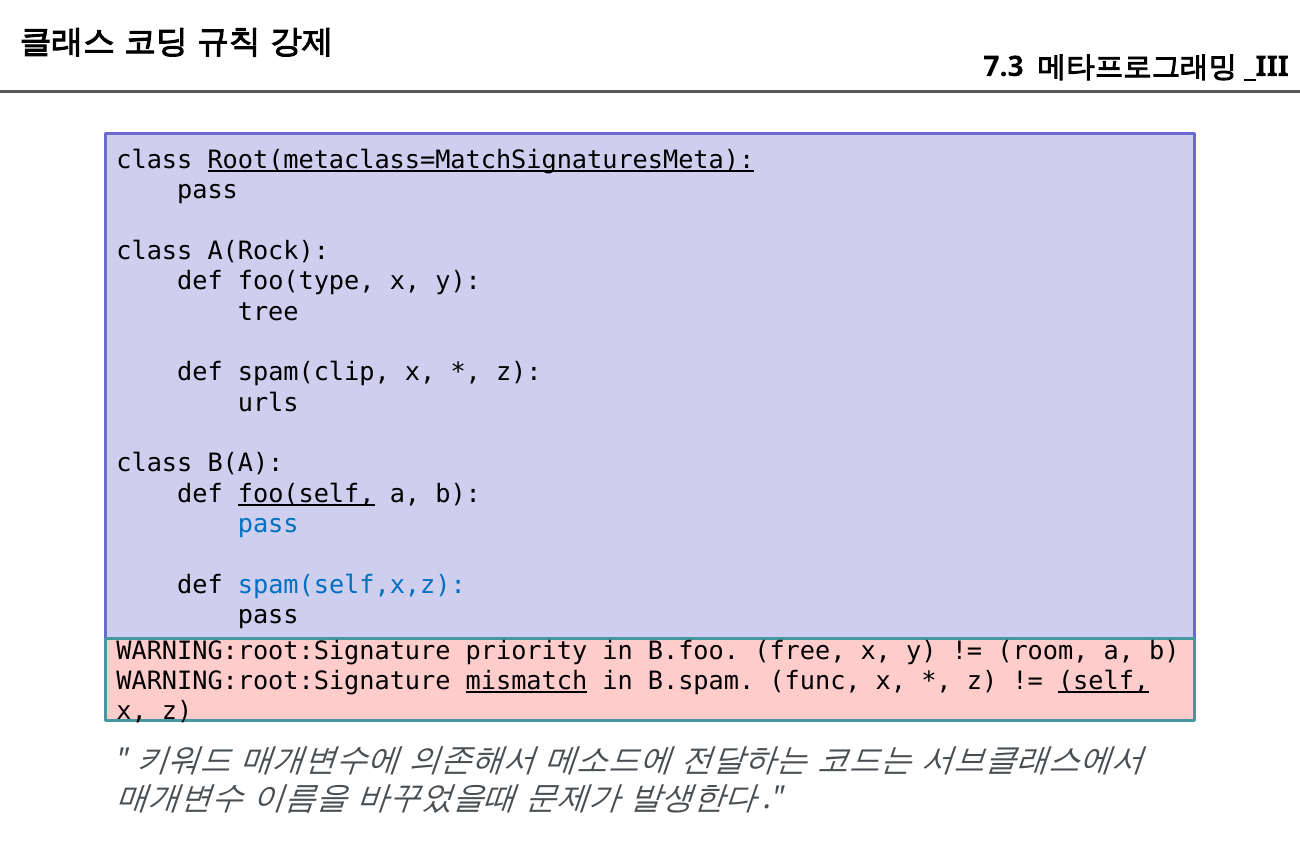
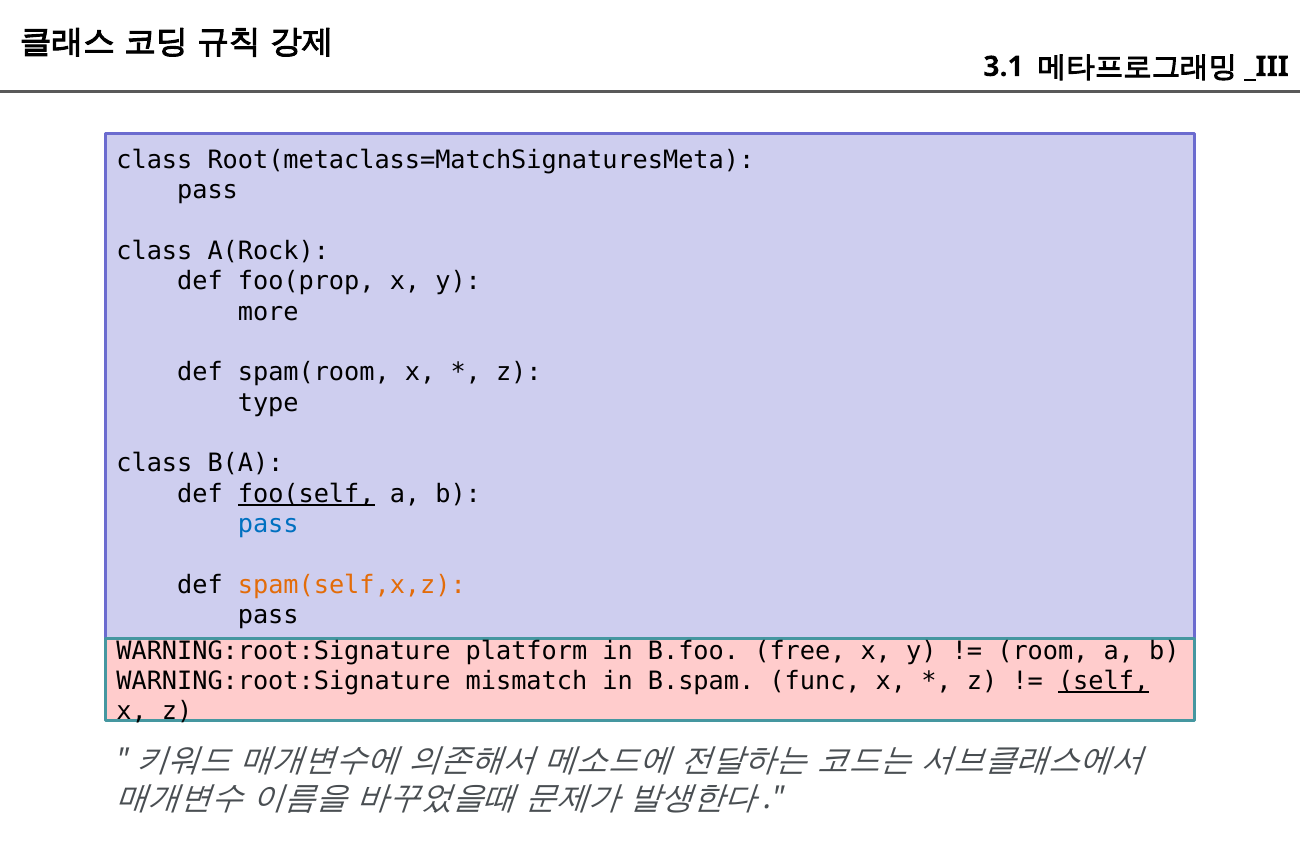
7.3: 7.3 -> 3.1
Root(metaclass=MatchSignaturesMeta underline: present -> none
foo(type: foo(type -> foo(prop
tree: tree -> more
spam(clip: spam(clip -> spam(room
urls: urls -> type
spam(self,x,z colour: blue -> orange
priority: priority -> platform
mismatch underline: present -> none
